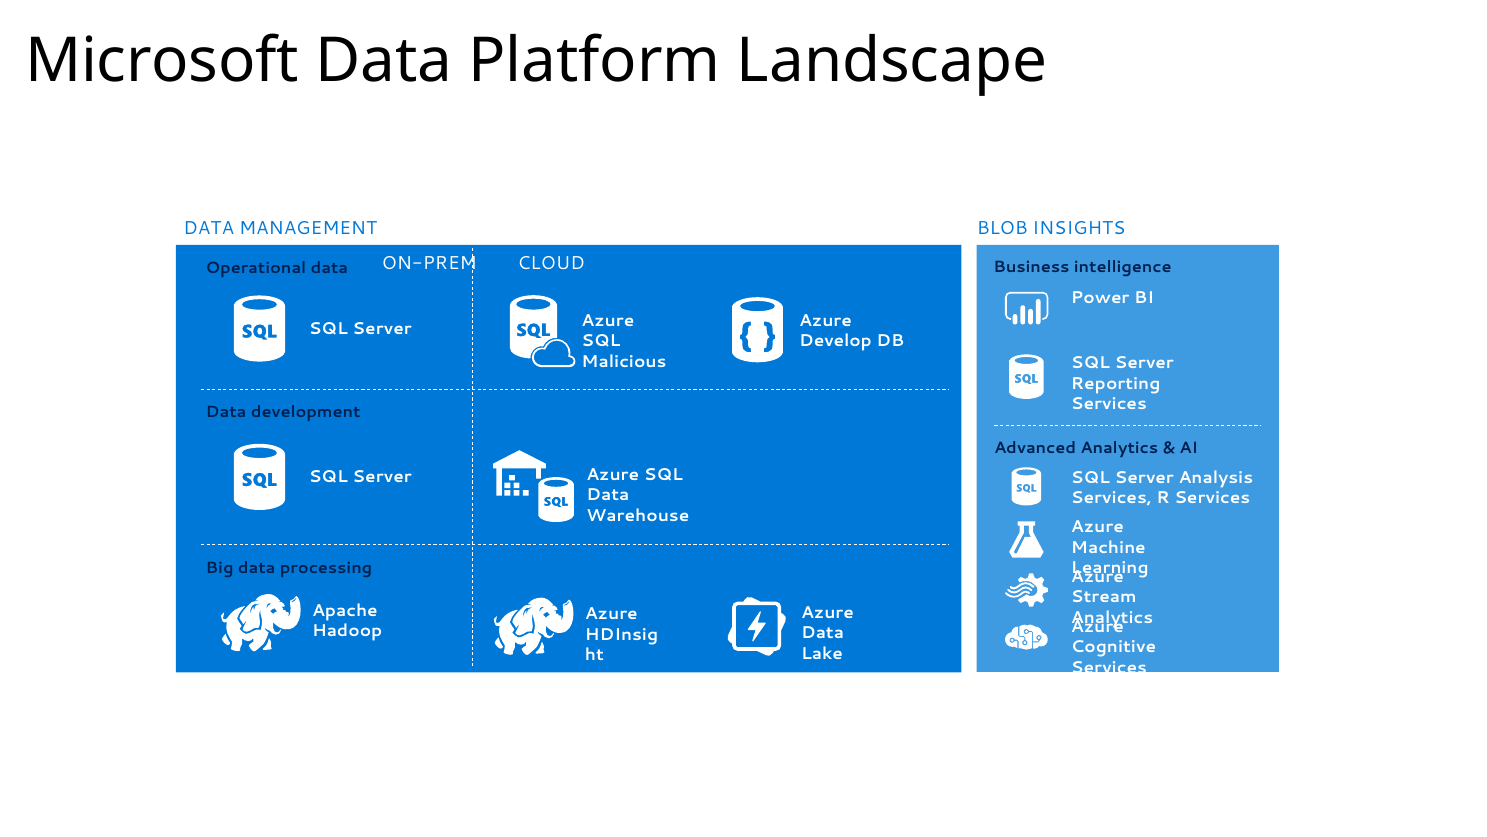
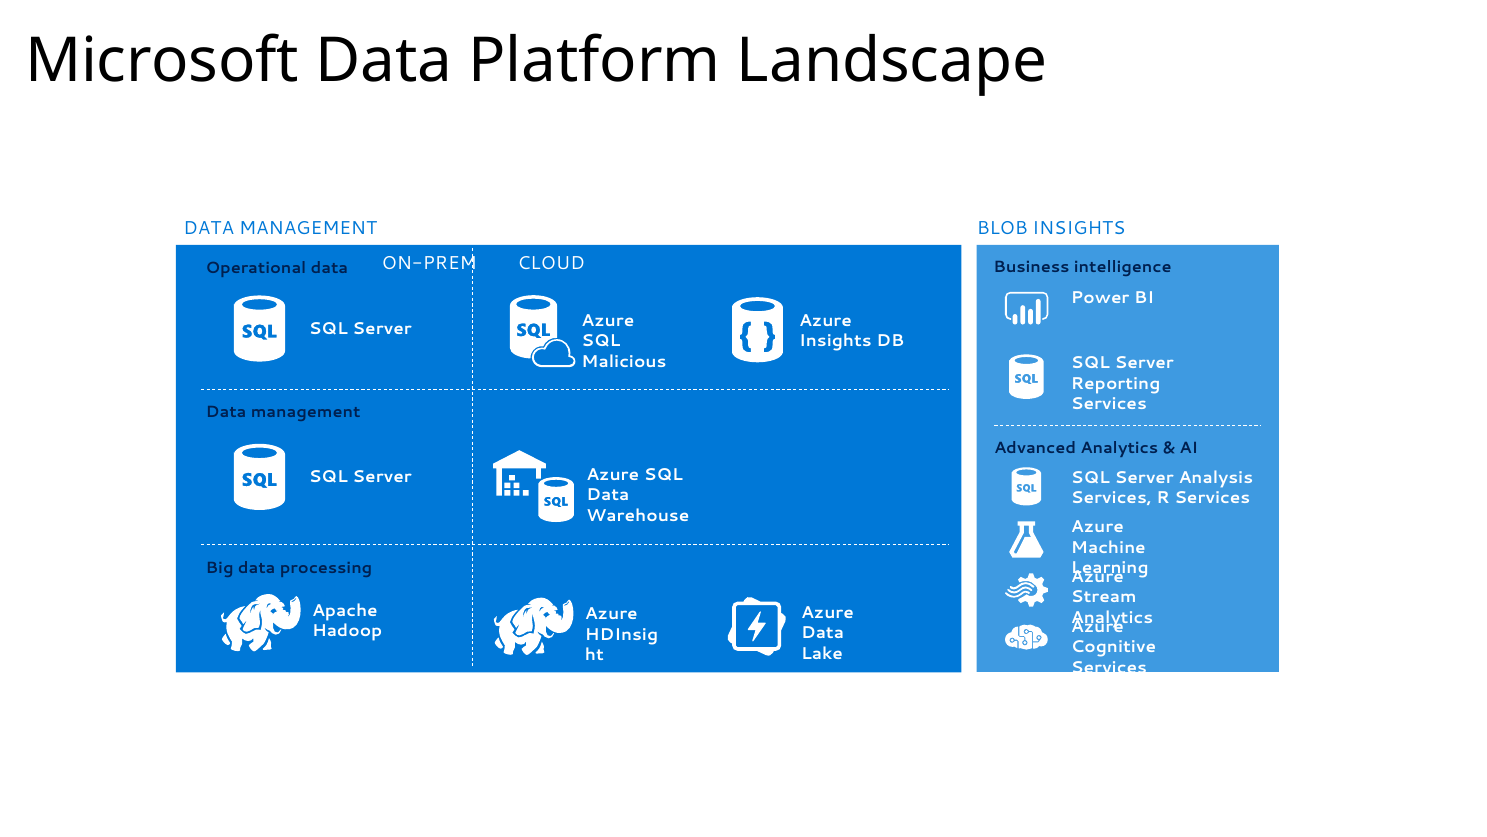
Develop at (835, 341): Develop -> Insights
development at (306, 412): development -> management
